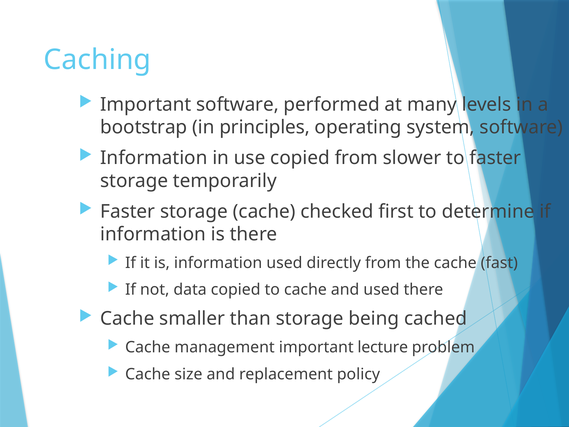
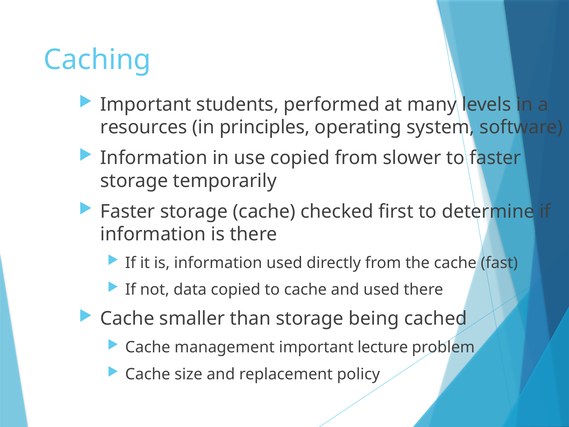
Important software: software -> students
bootstrap: bootstrap -> resources
